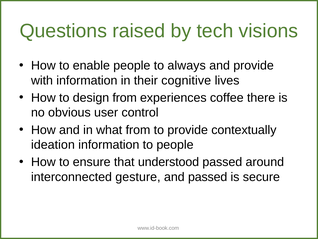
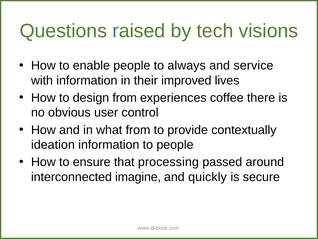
and provide: provide -> service
cognitive: cognitive -> improved
understood: understood -> processing
gesture: gesture -> imagine
and passed: passed -> quickly
